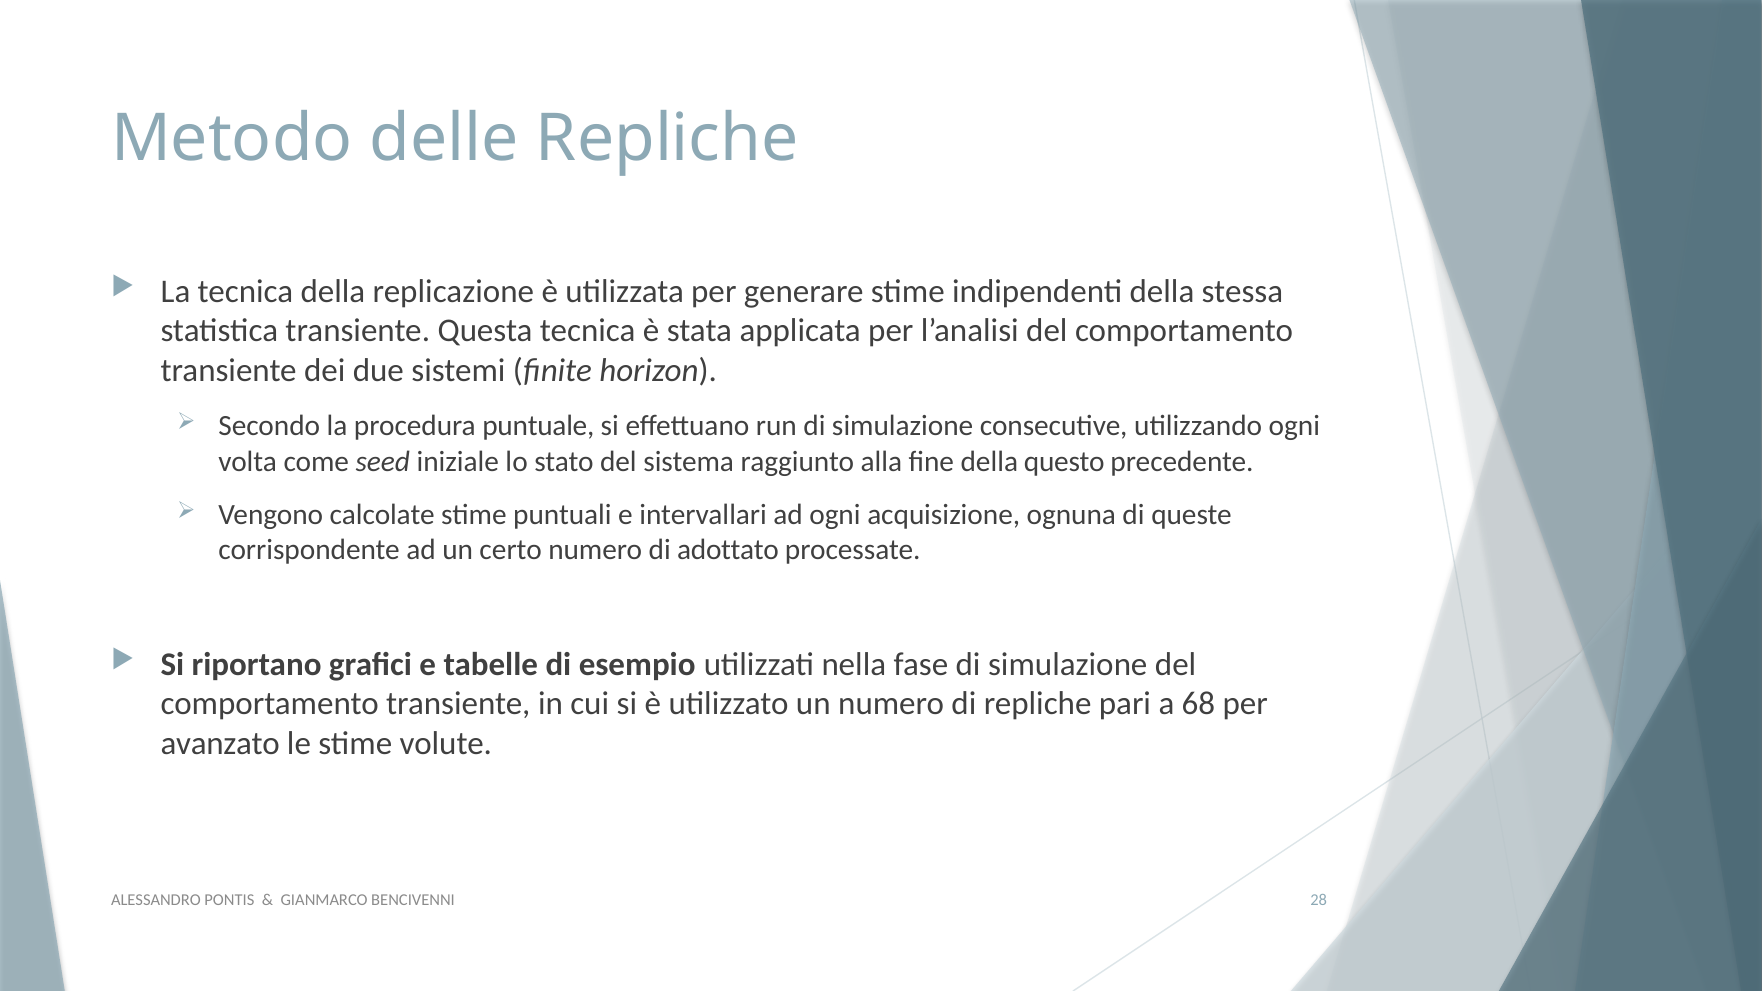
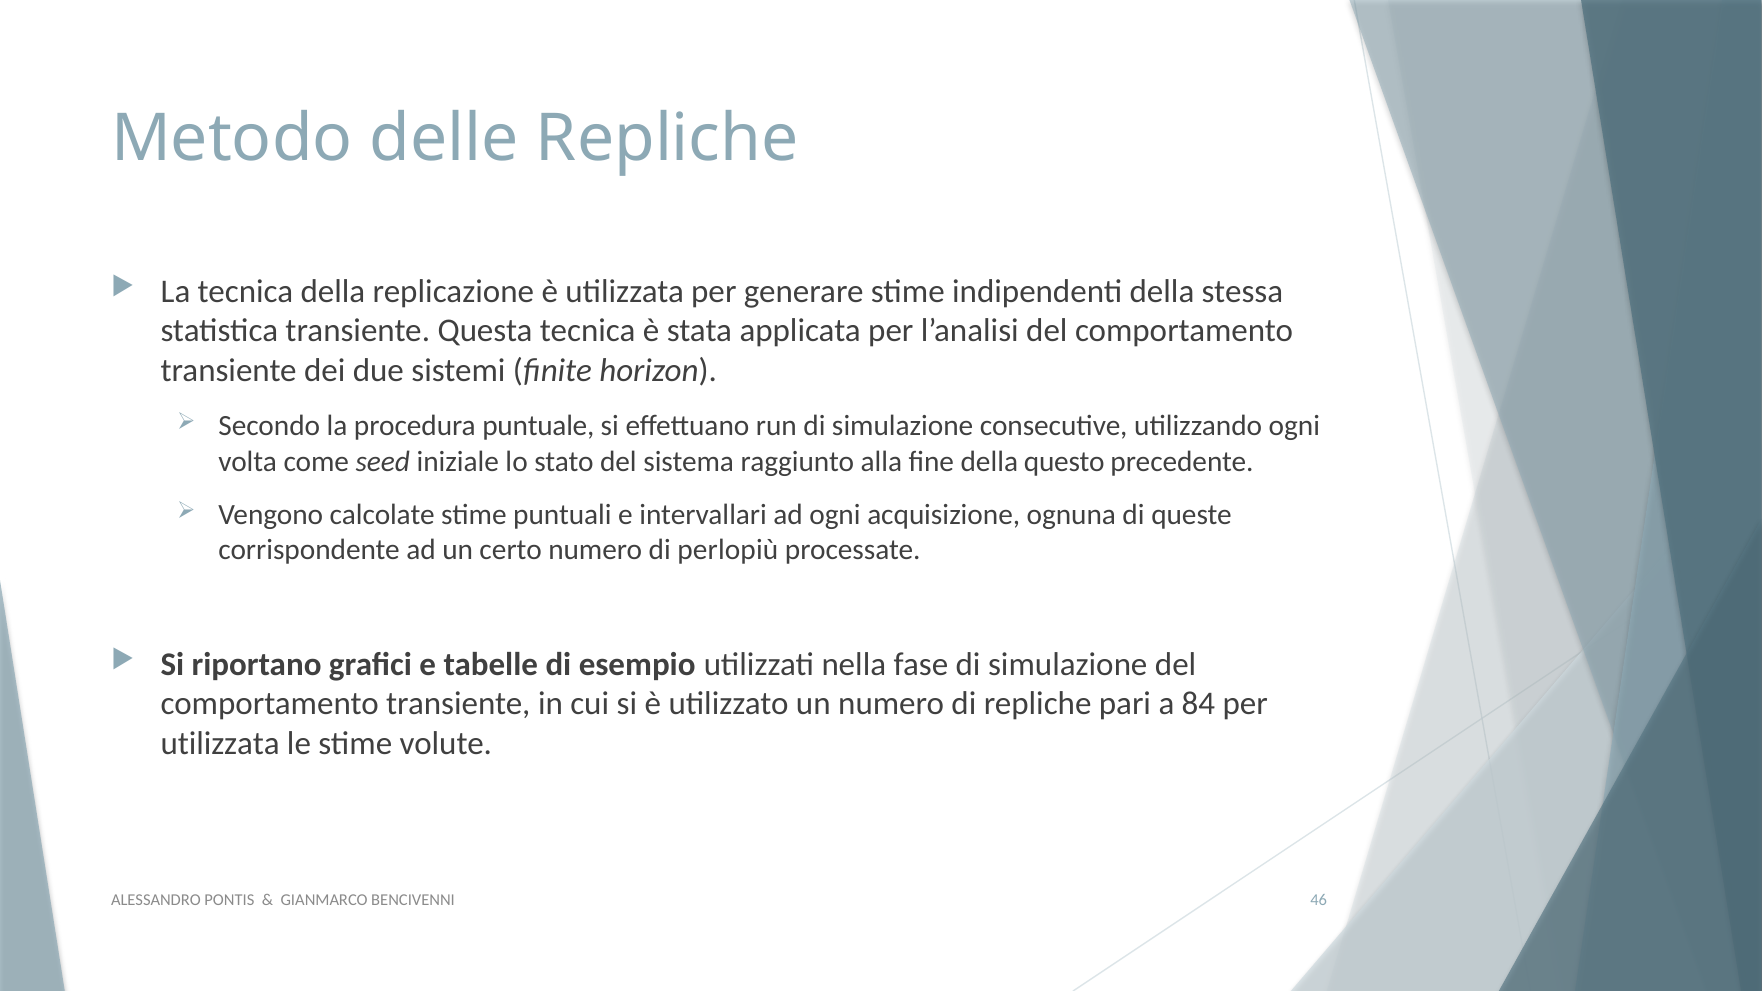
adottato: adottato -> perlopiù
68: 68 -> 84
avanzato at (220, 744): avanzato -> utilizzata
28: 28 -> 46
